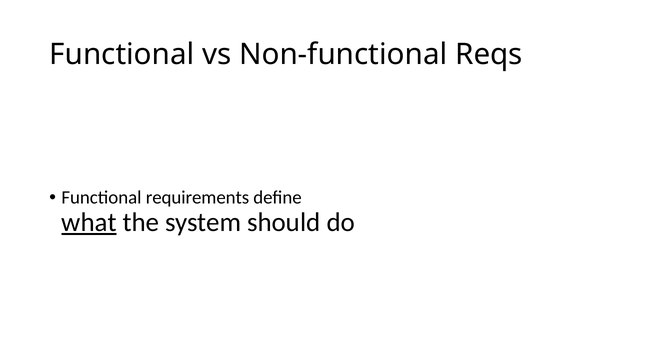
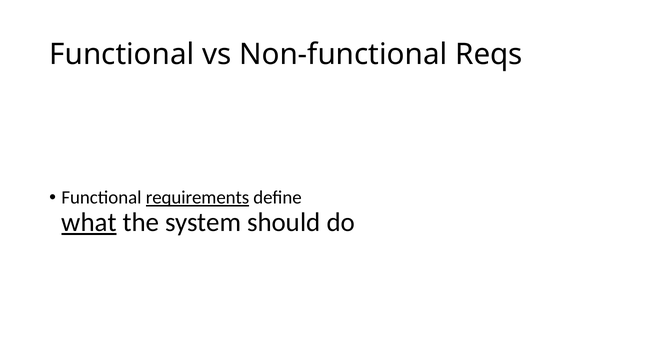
requirements underline: none -> present
